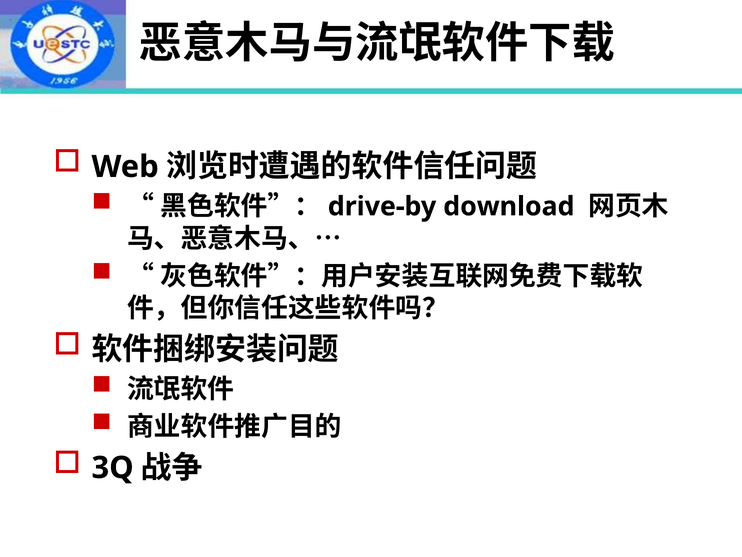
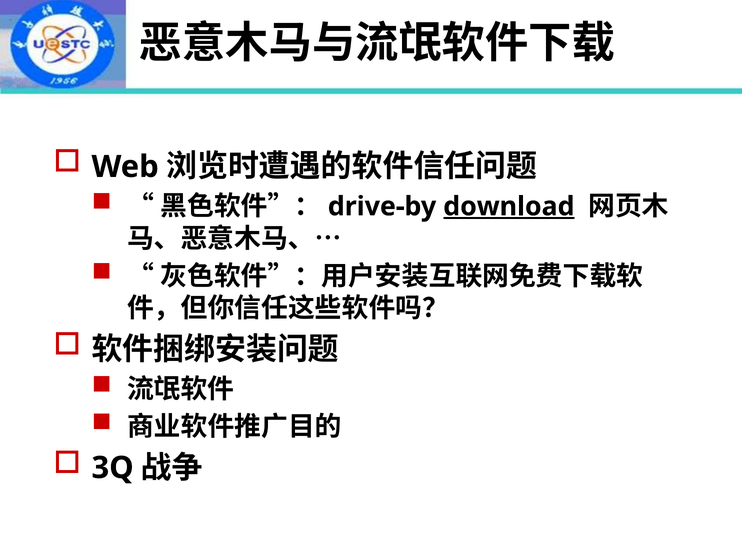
download underline: none -> present
